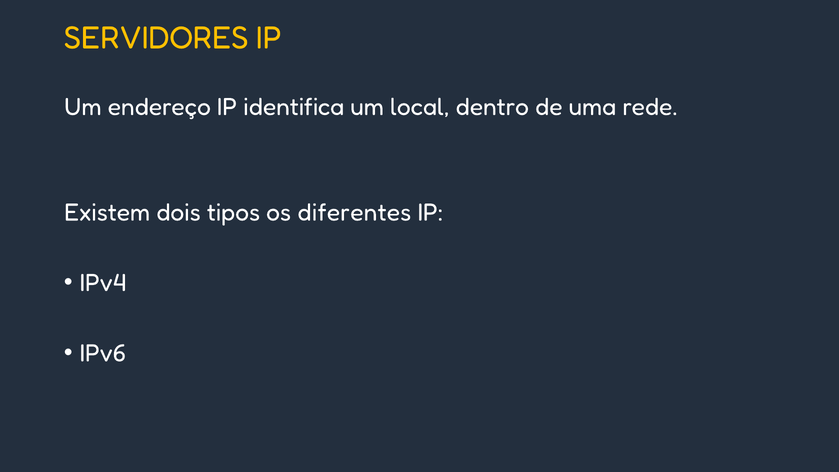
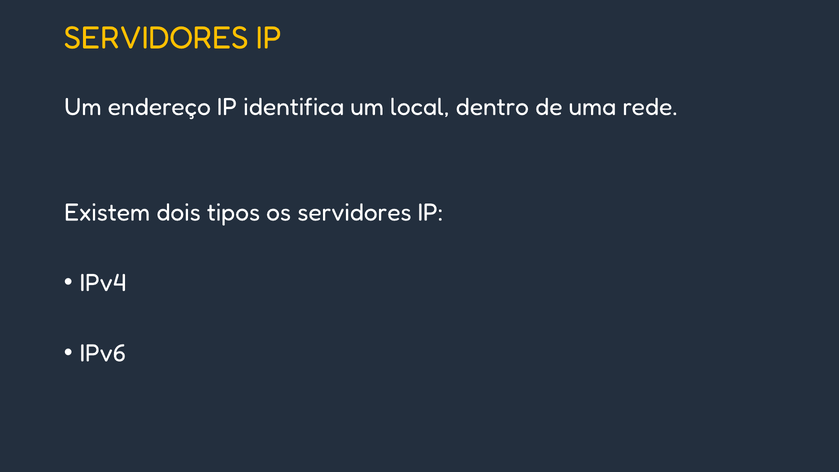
os diferentes: diferentes -> servidores
